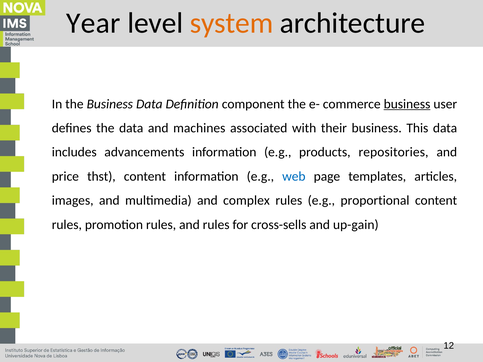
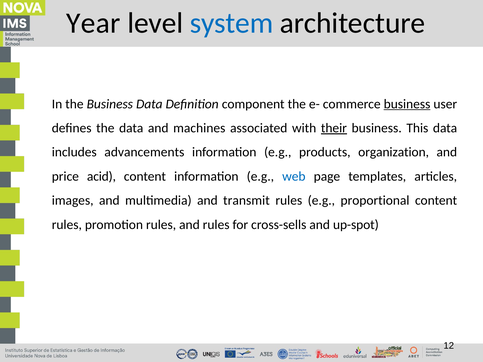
system colour: orange -> blue
their underline: none -> present
repositories: repositories -> organization
thst: thst -> acid
complex: complex -> transmit
up-gain: up-gain -> up-spot
